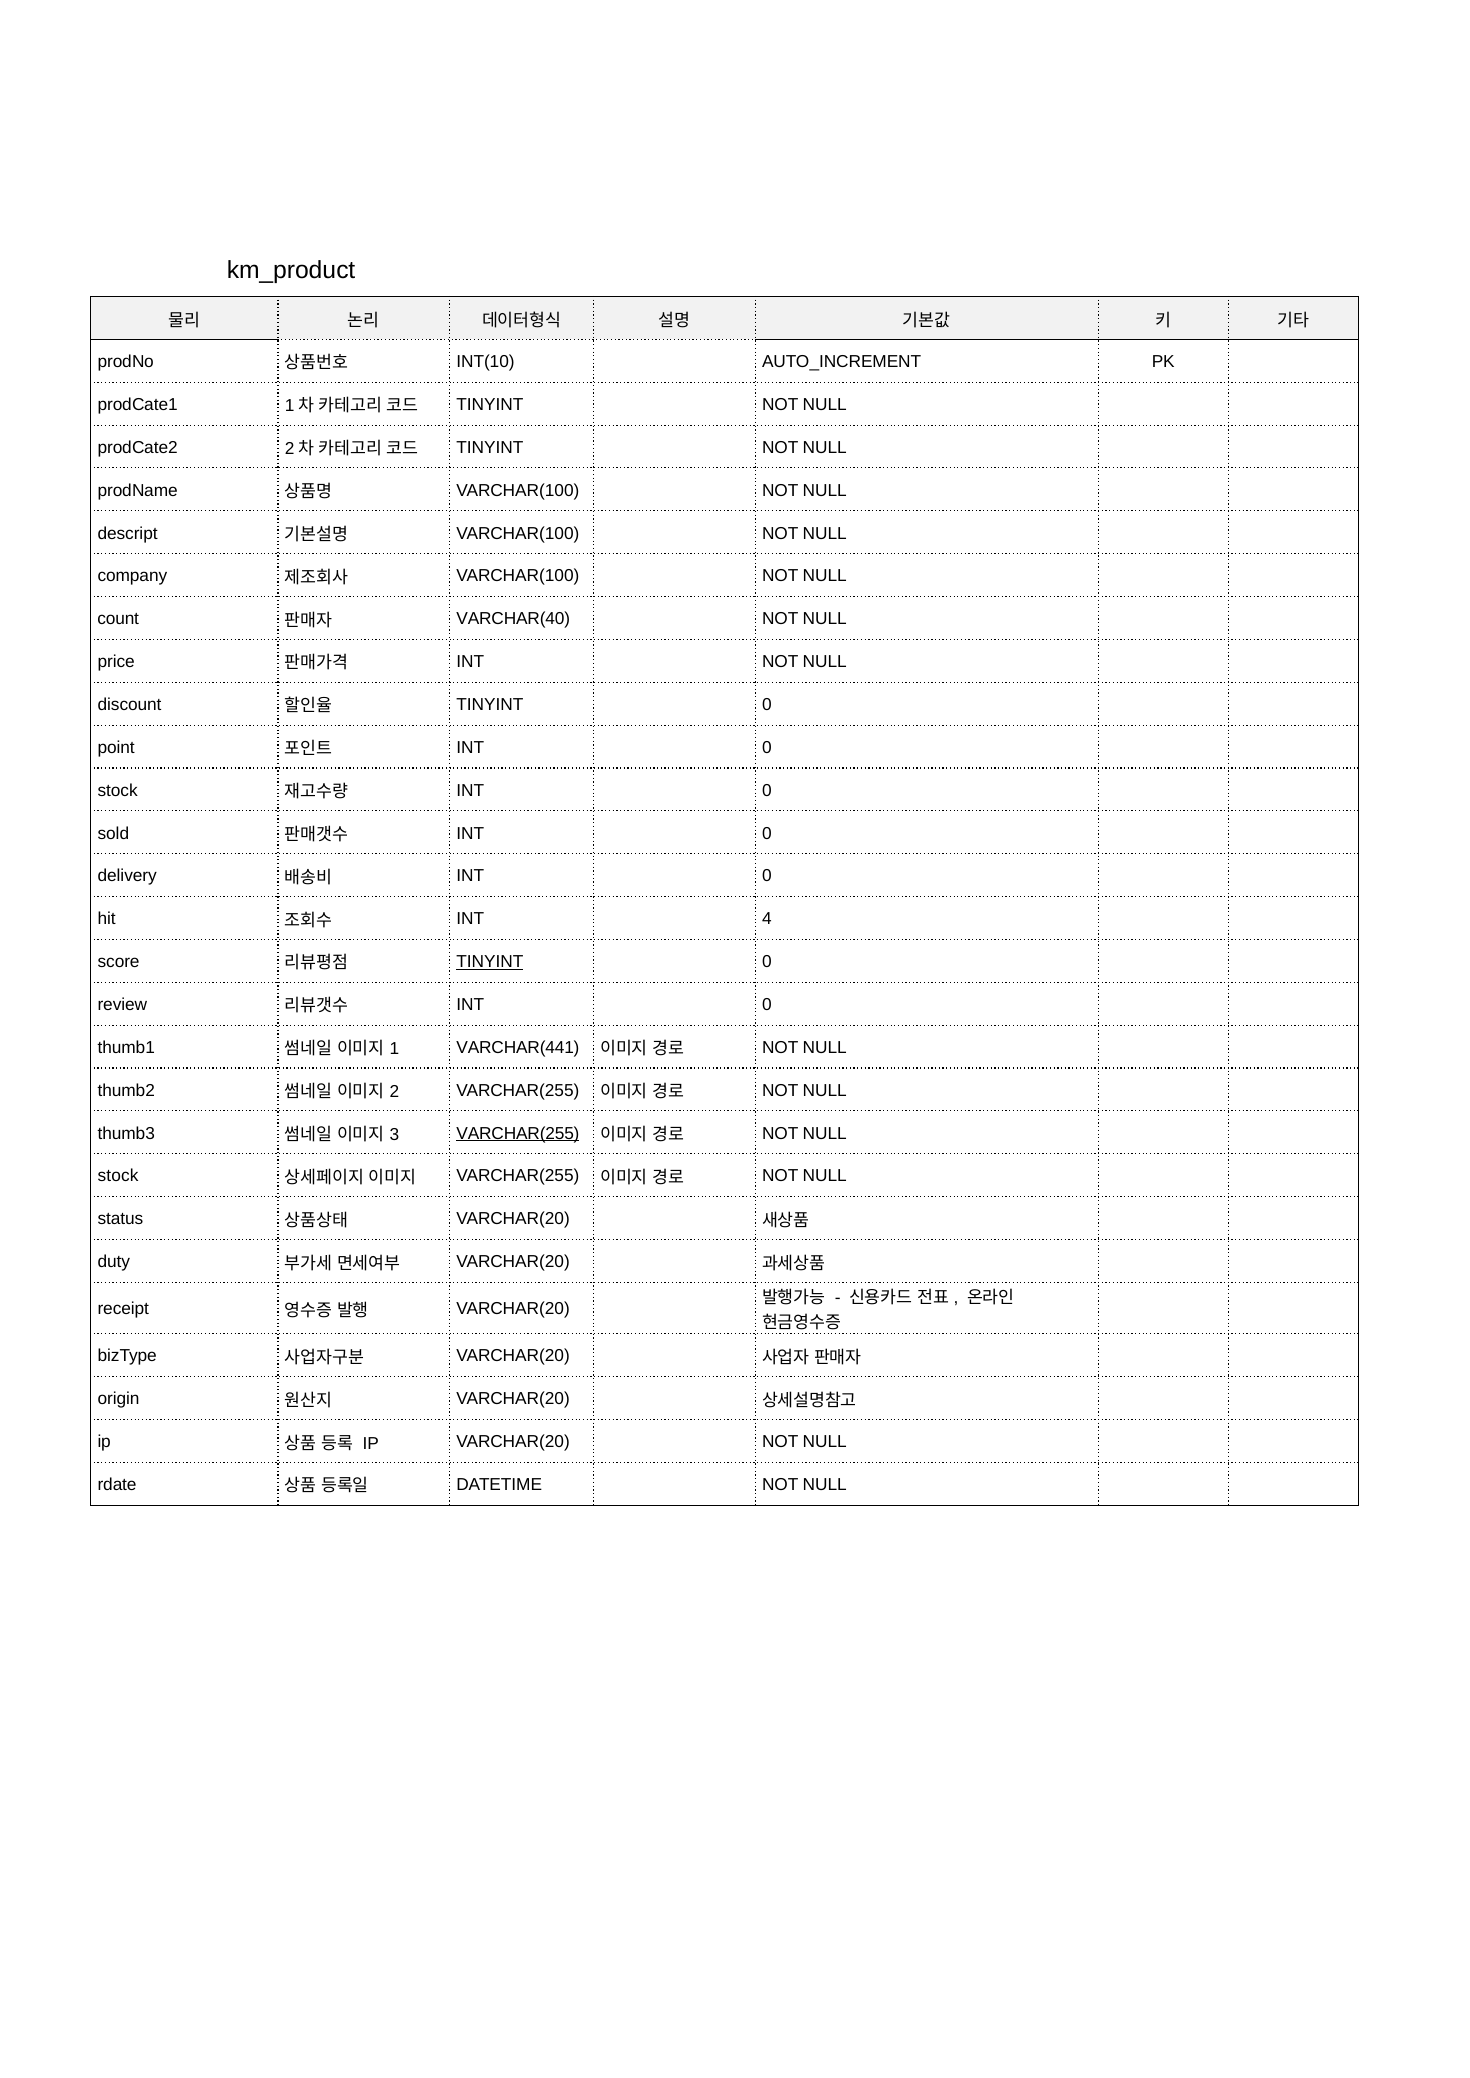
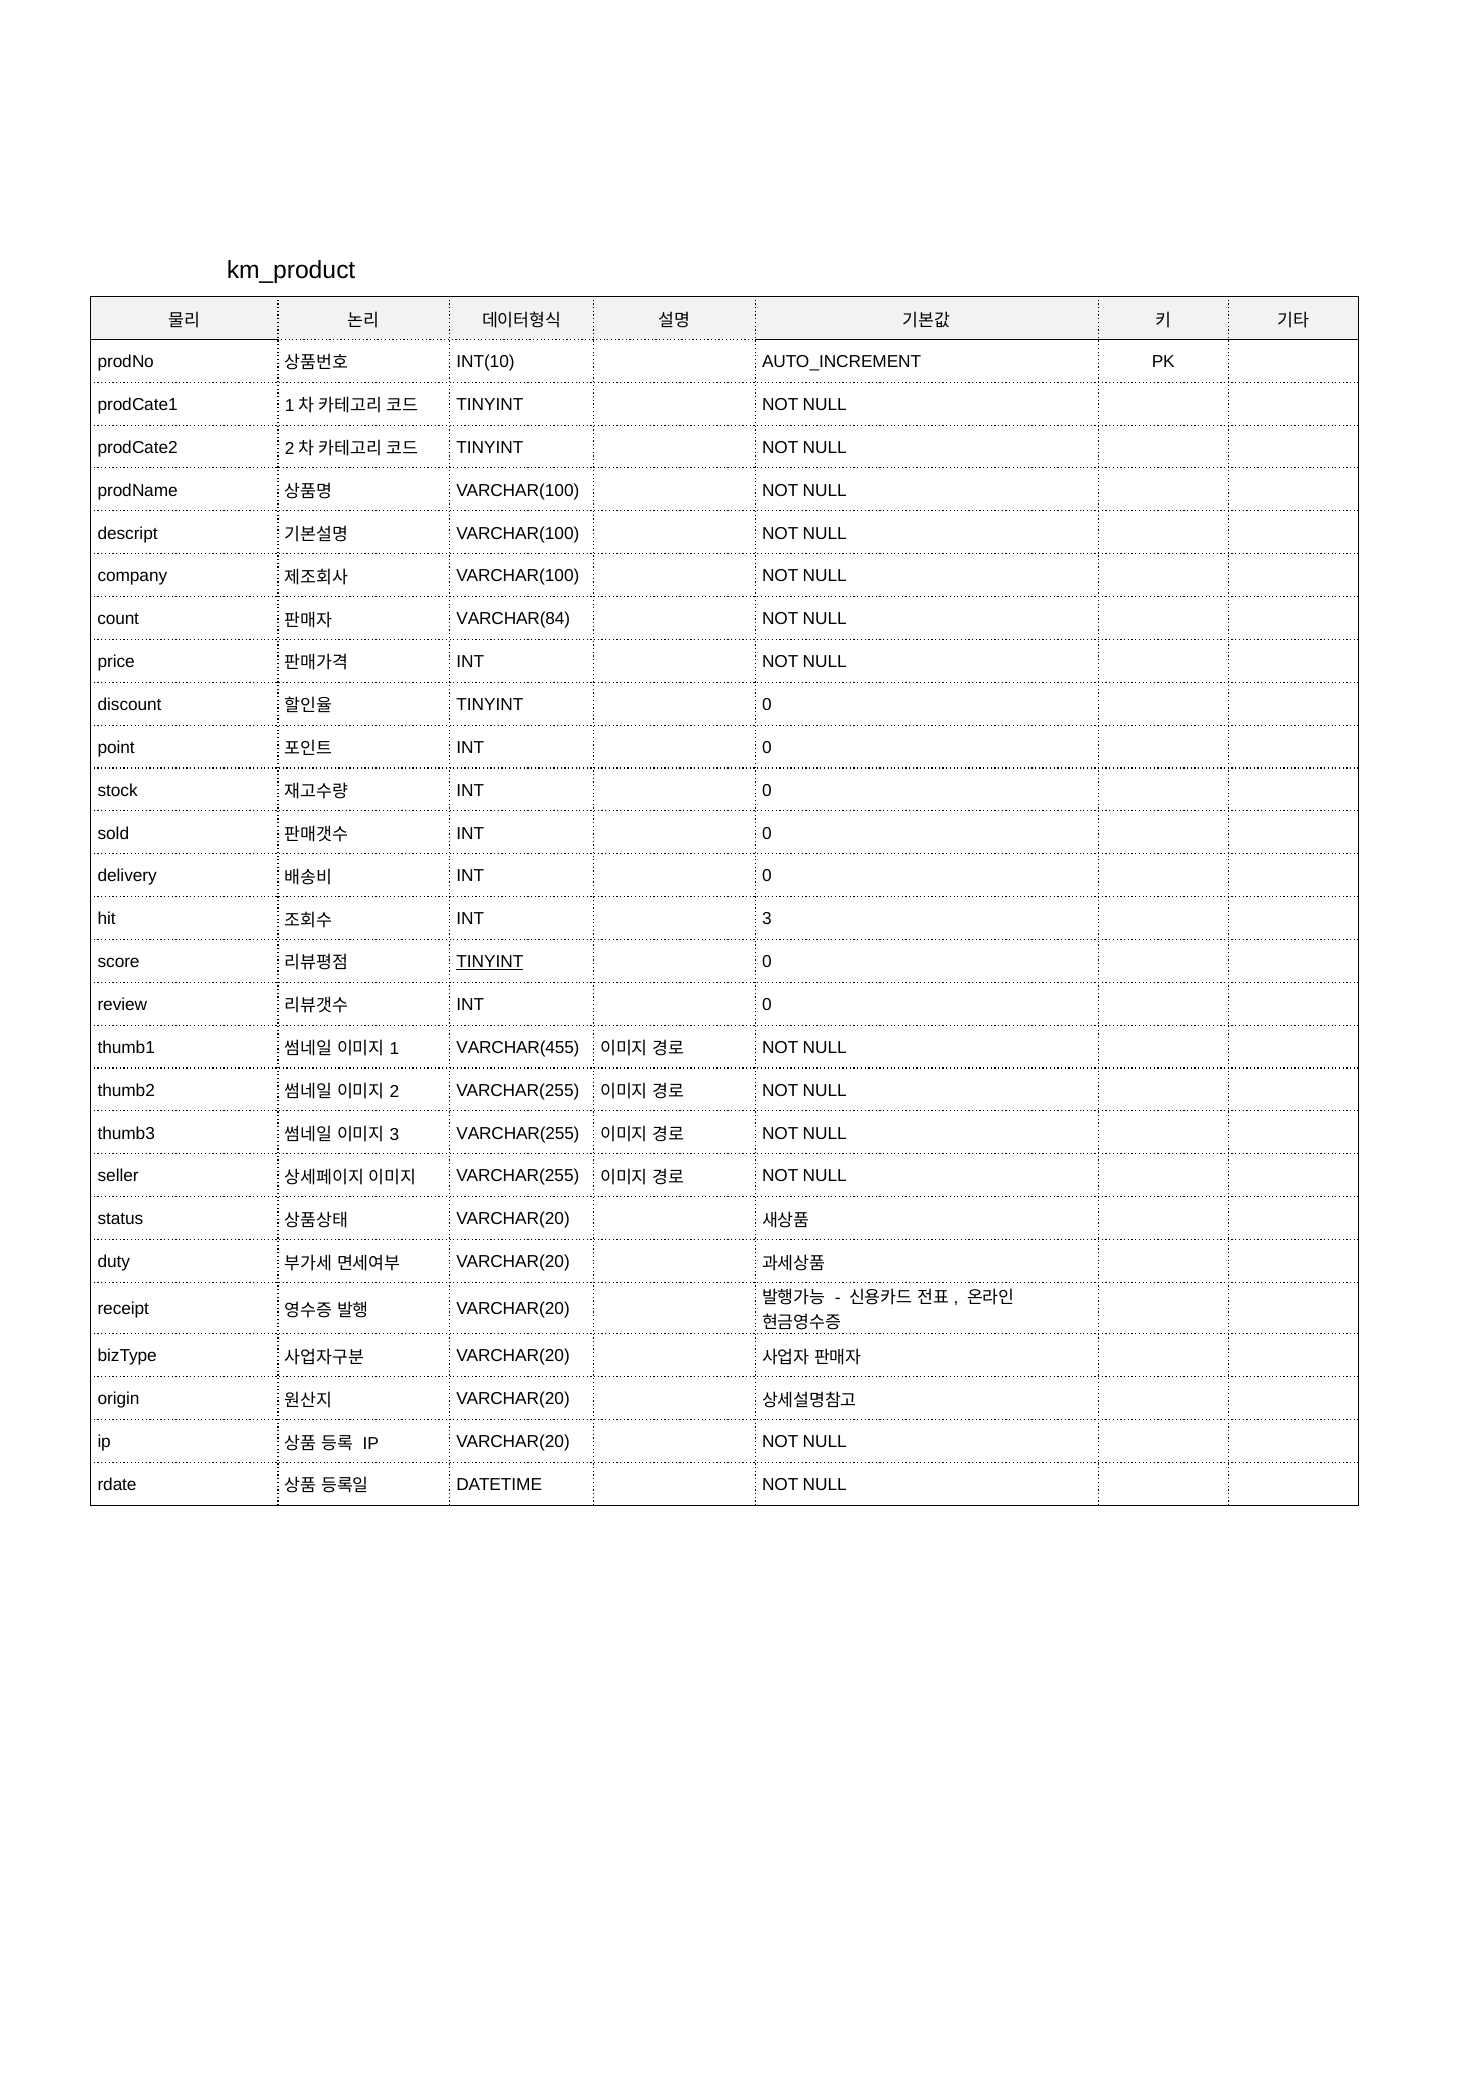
VARCHAR(40: VARCHAR(40 -> VARCHAR(84
INT 4: 4 -> 3
VARCHAR(441: VARCHAR(441 -> VARCHAR(455
VARCHAR(255 at (518, 1133) underline: present -> none
stock at (118, 1176): stock -> seller
